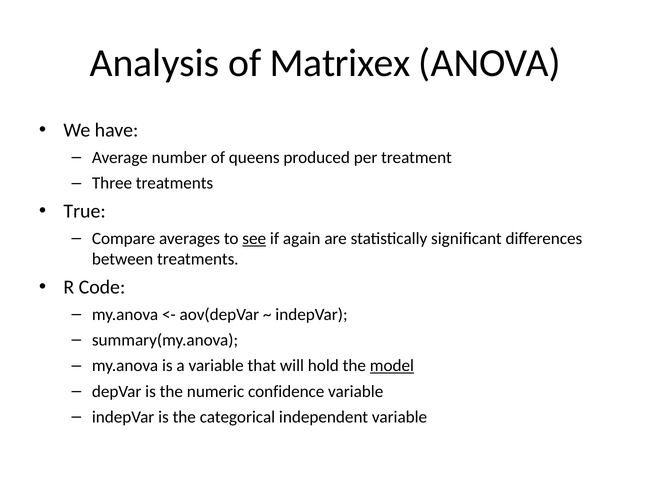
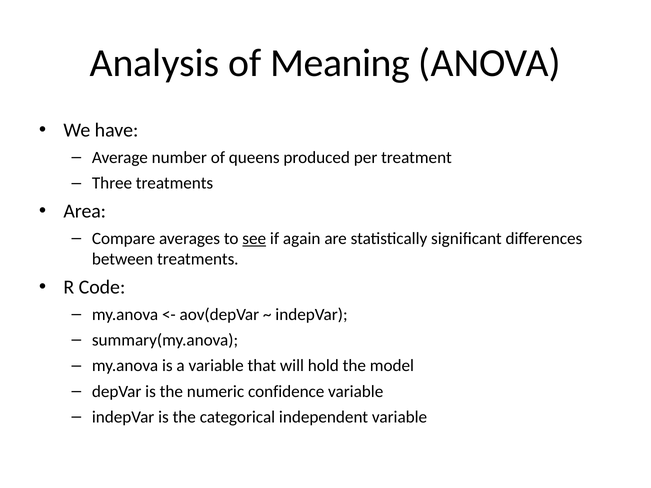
Matrixex: Matrixex -> Meaning
True: True -> Area
model underline: present -> none
